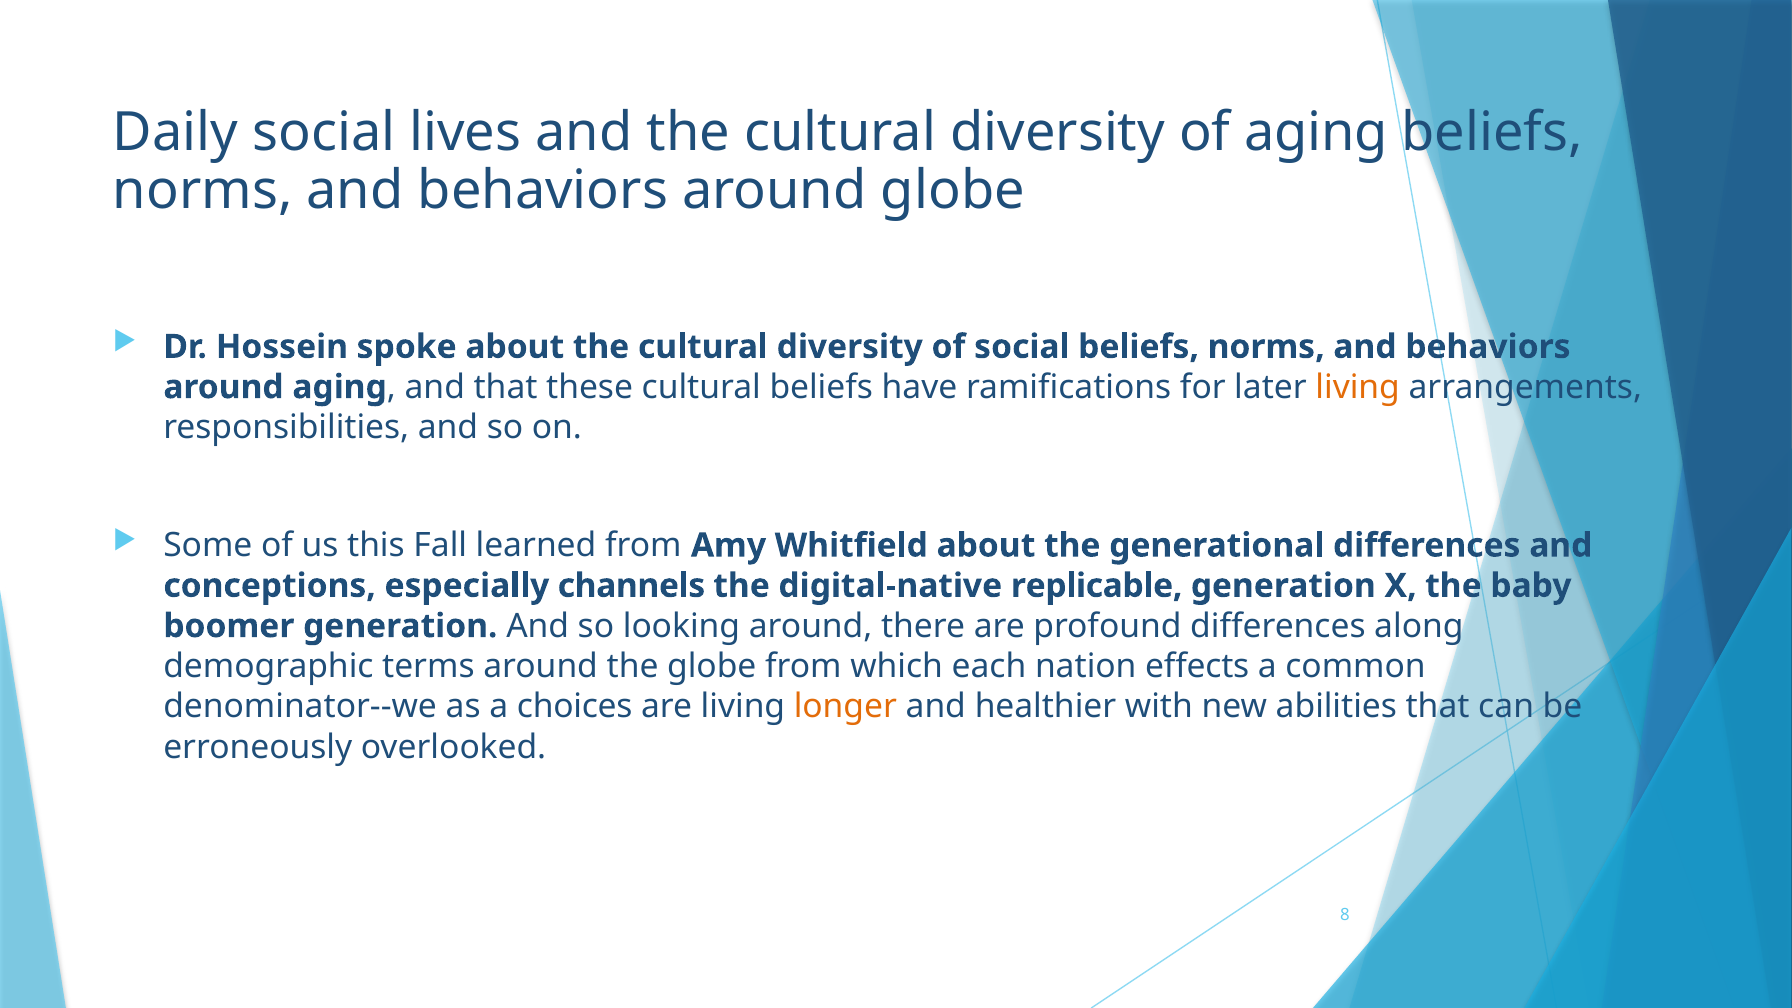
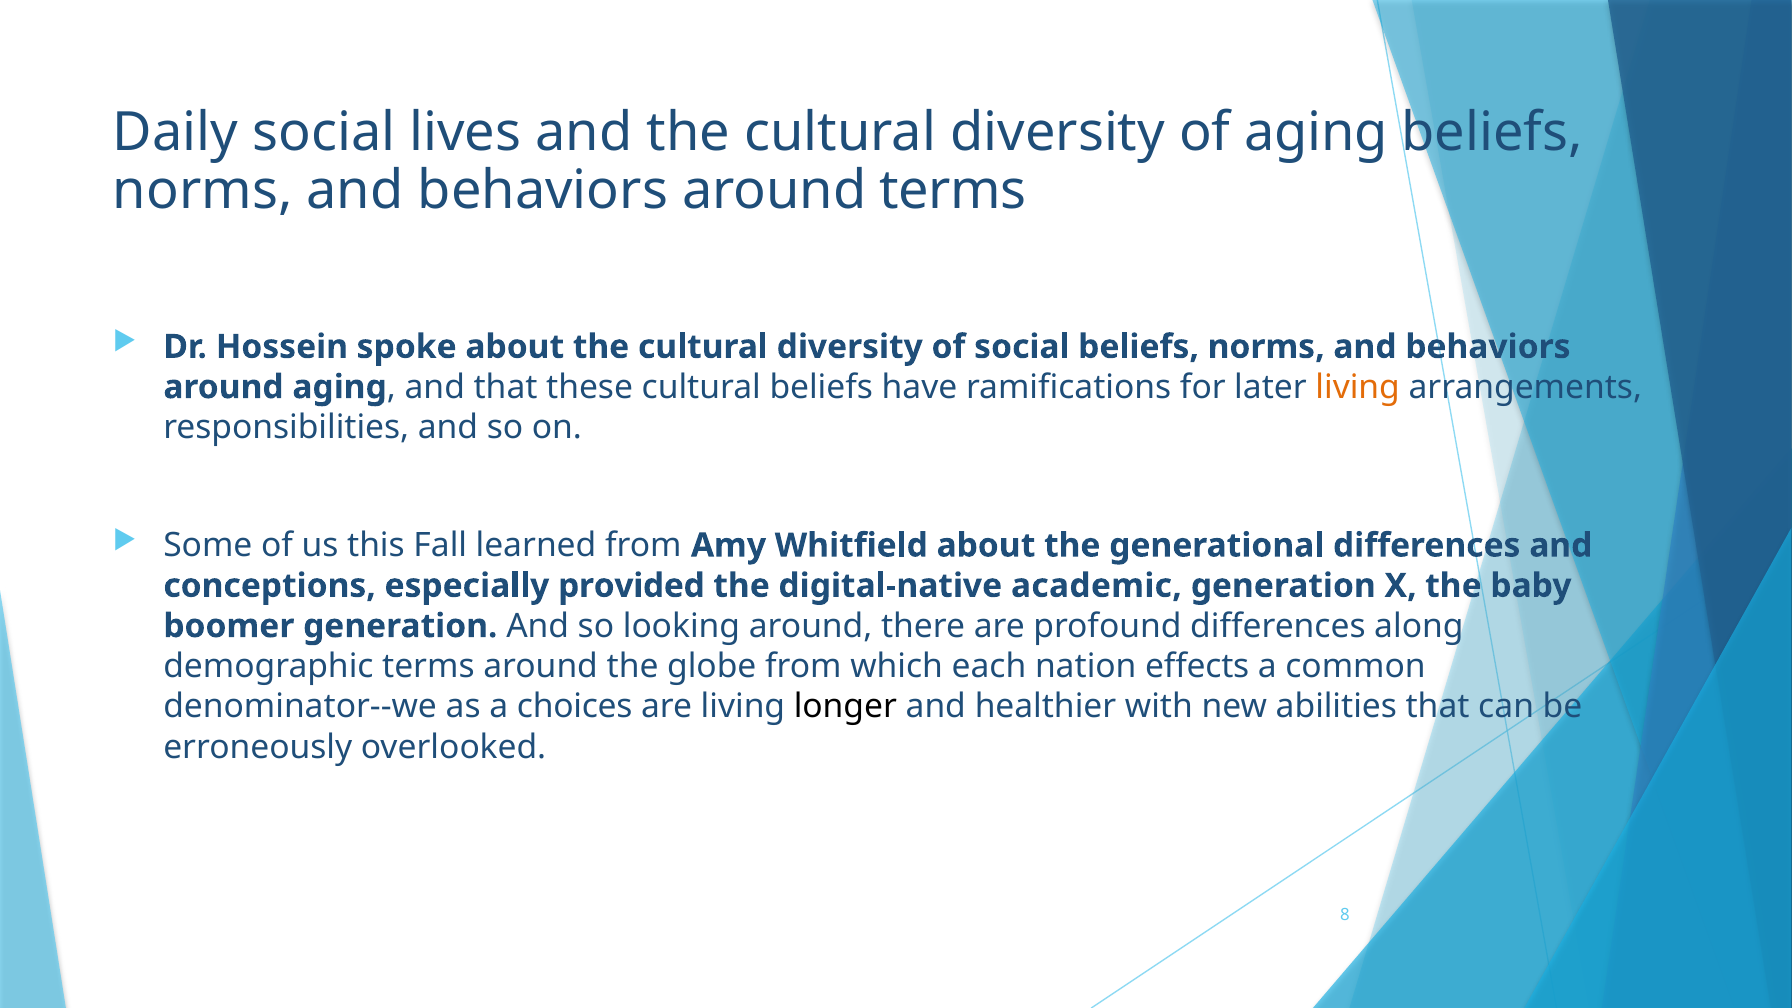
around globe: globe -> terms
channels: channels -> provided
replicable: replicable -> academic
longer colour: orange -> black
